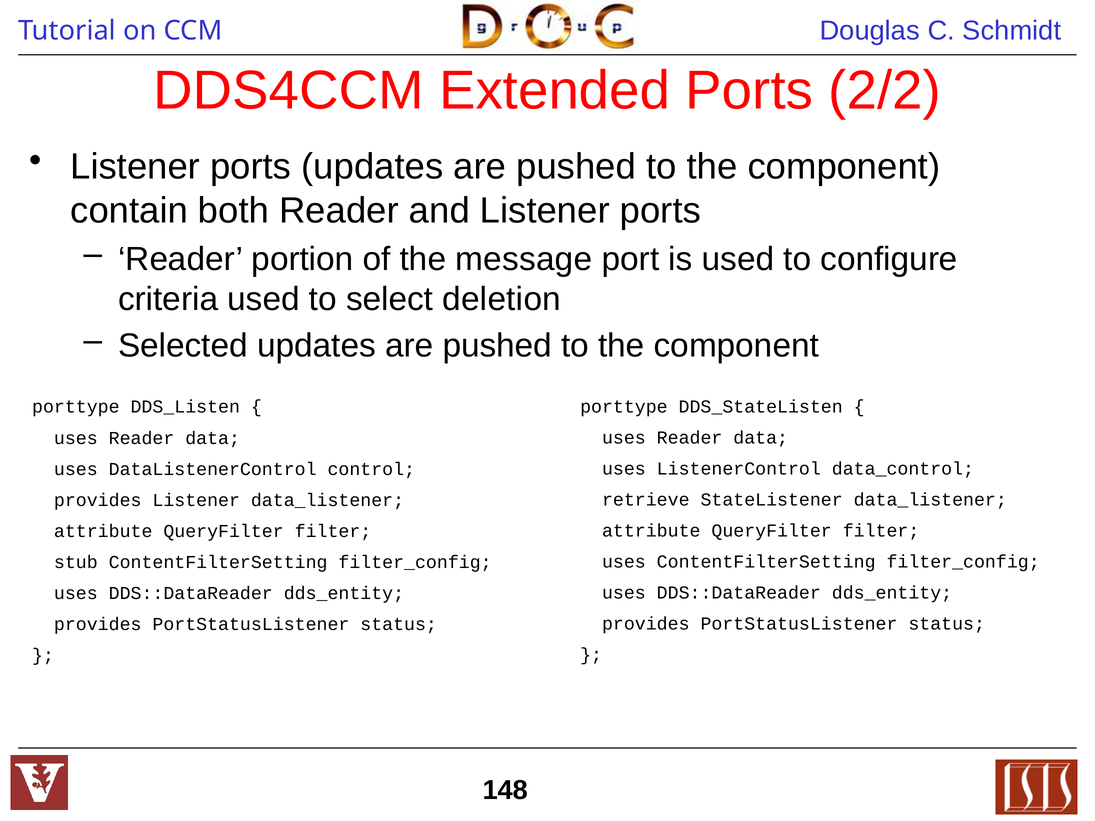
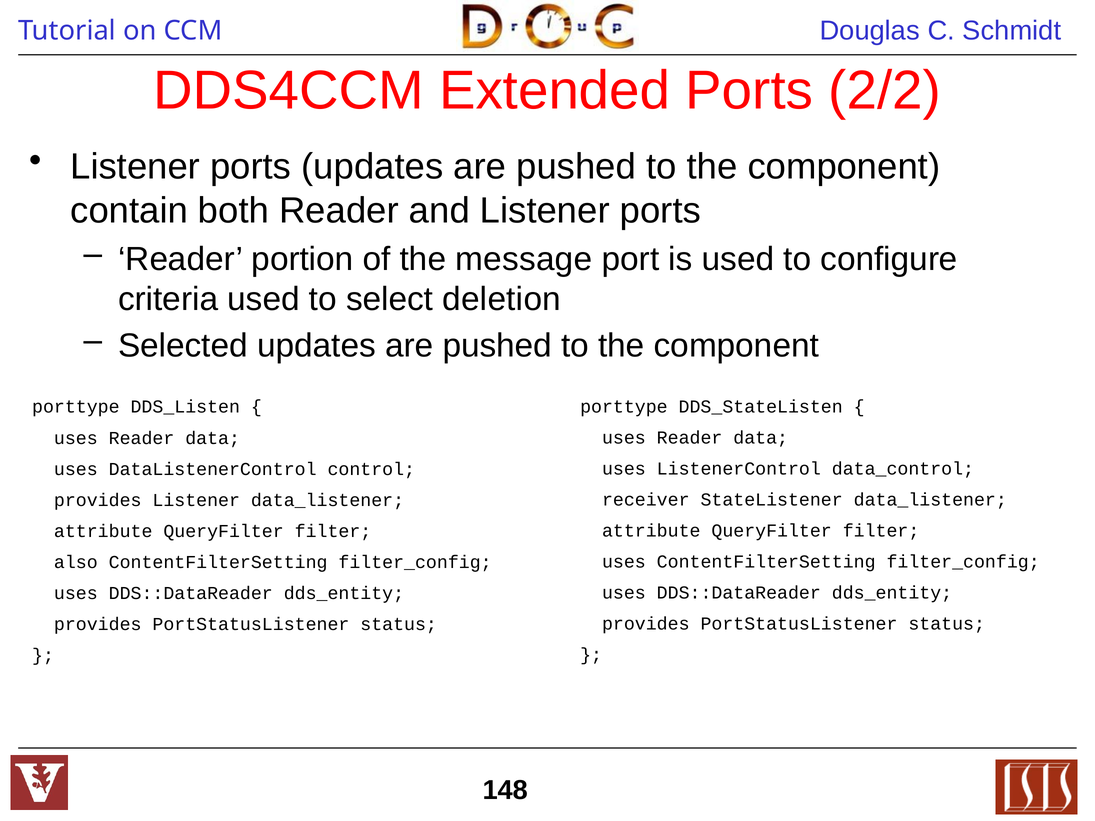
retrieve: retrieve -> receiver
stub: stub -> also
